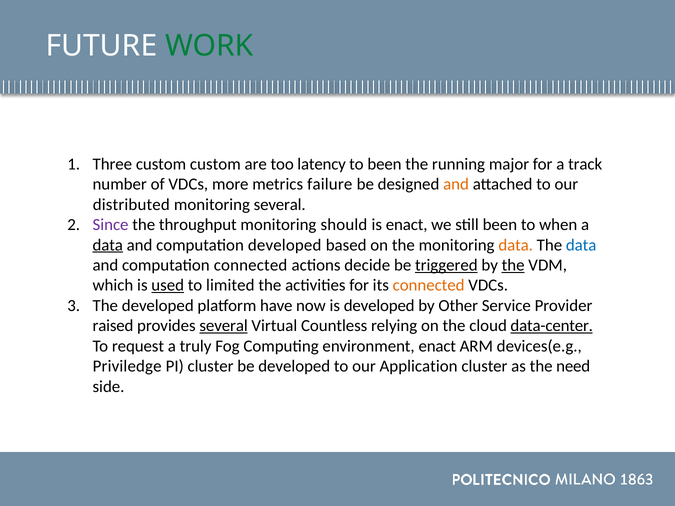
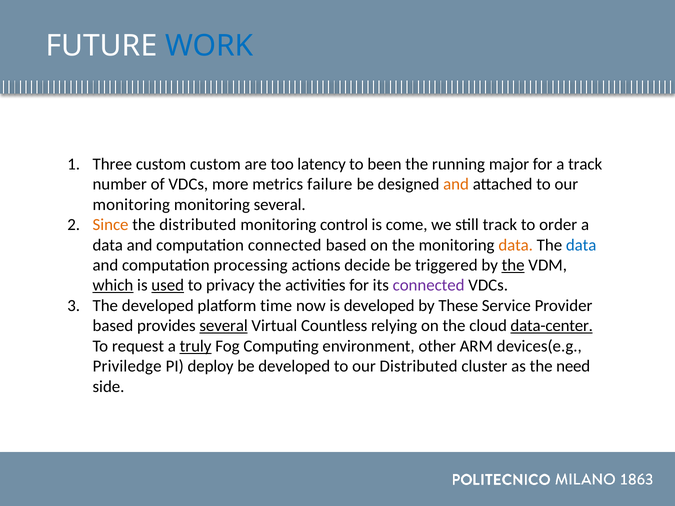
WORK colour: green -> blue
distributed at (131, 205): distributed -> monitoring
Since colour: purple -> orange
the throughput: throughput -> distributed
should: should -> control
is enact: enact -> come
still been: been -> track
when: when -> order
data at (108, 245) underline: present -> none
computation developed: developed -> connected
computation connected: connected -> processing
triggered underline: present -> none
which underline: none -> present
limited: limited -> privacy
connected at (429, 286) colour: orange -> purple
have: have -> time
Other: Other -> These
raised at (113, 326): raised -> based
truly underline: none -> present
environment enact: enact -> other
PI cluster: cluster -> deploy
our Application: Application -> Distributed
